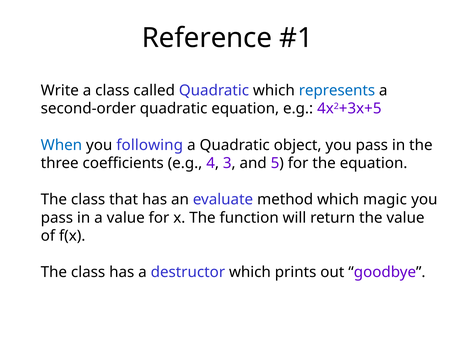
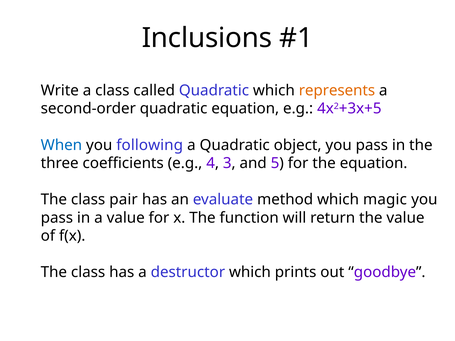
Reference: Reference -> Inclusions
represents colour: blue -> orange
that: that -> pair
